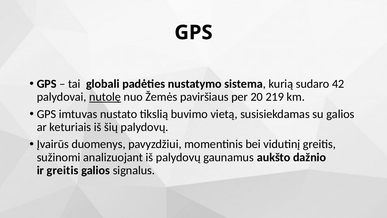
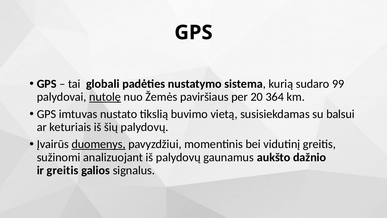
42: 42 -> 99
219: 219 -> 364
su galios: galios -> balsui
duomenys underline: none -> present
